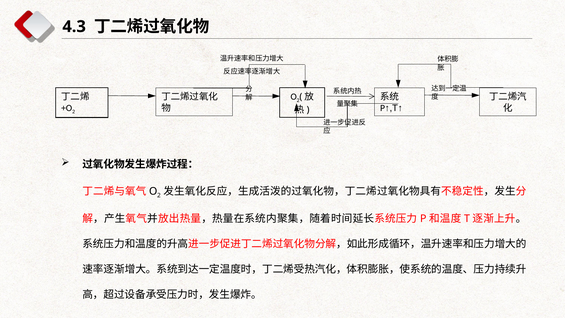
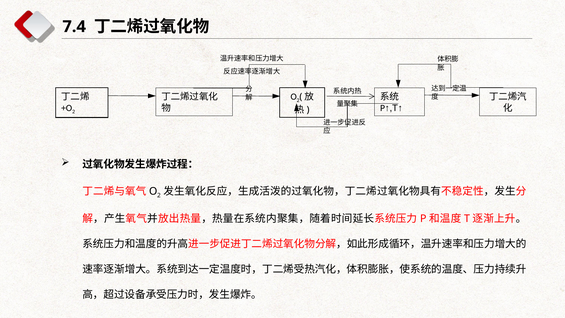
4.3: 4.3 -> 7.4
